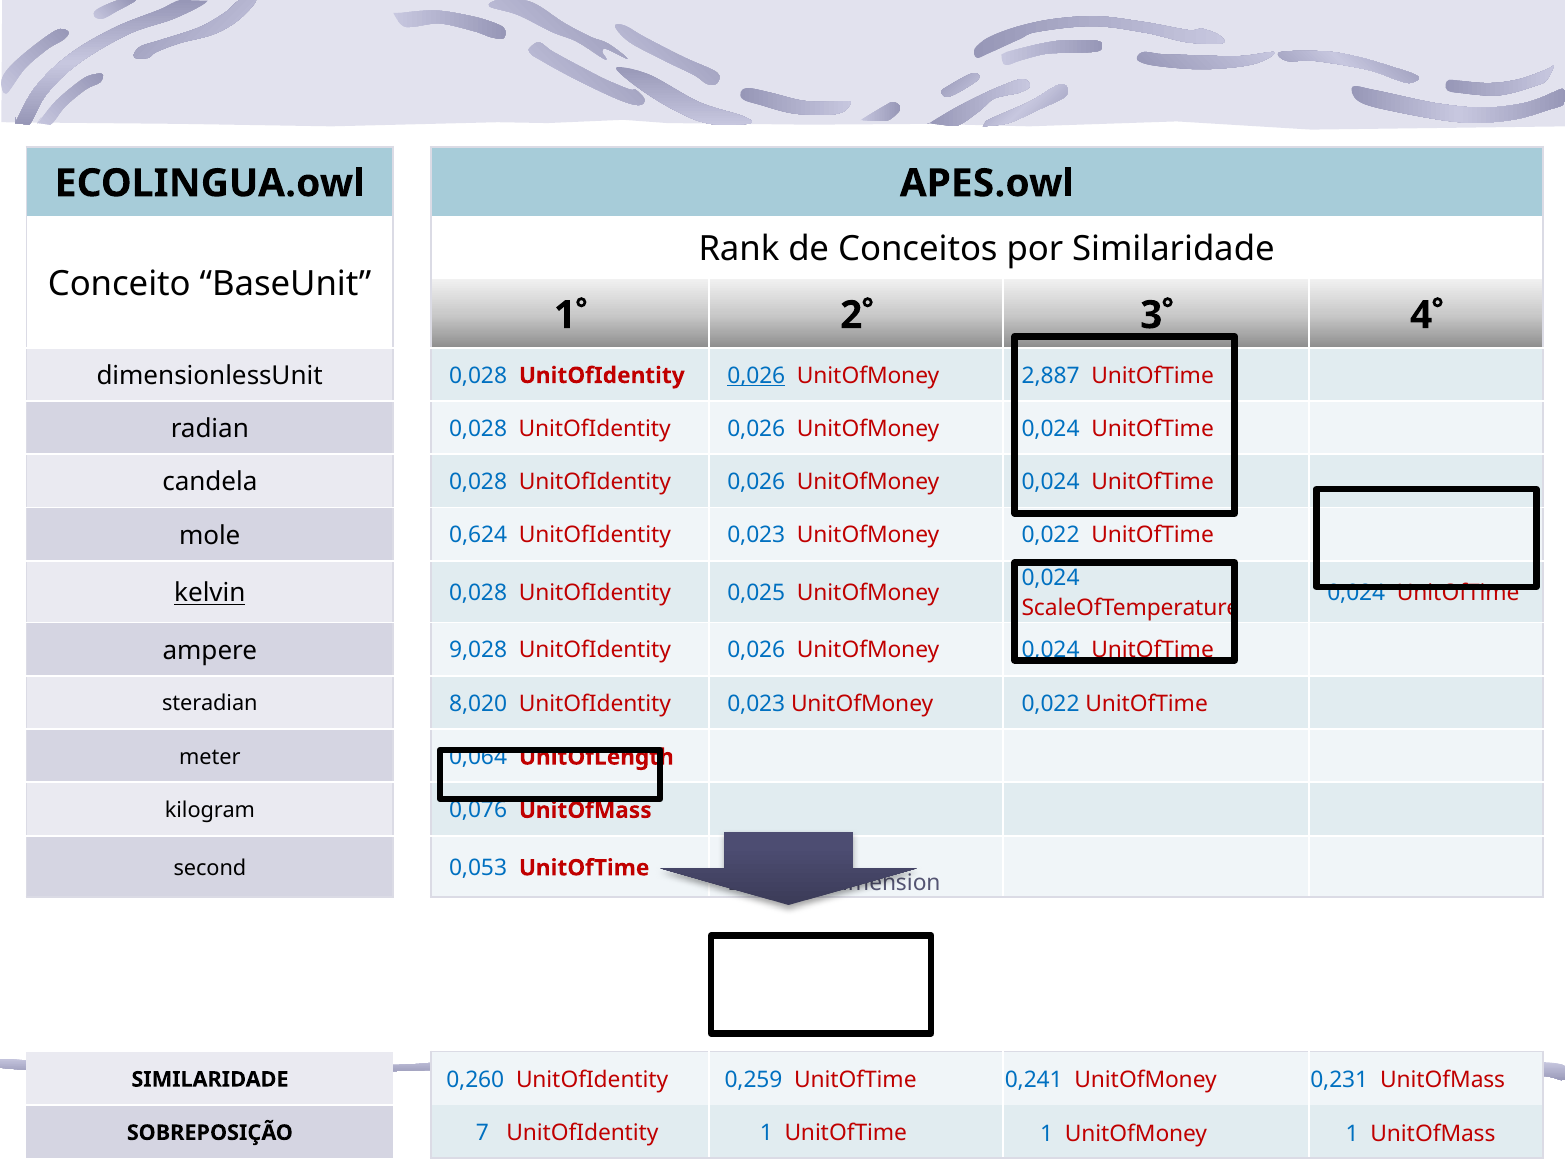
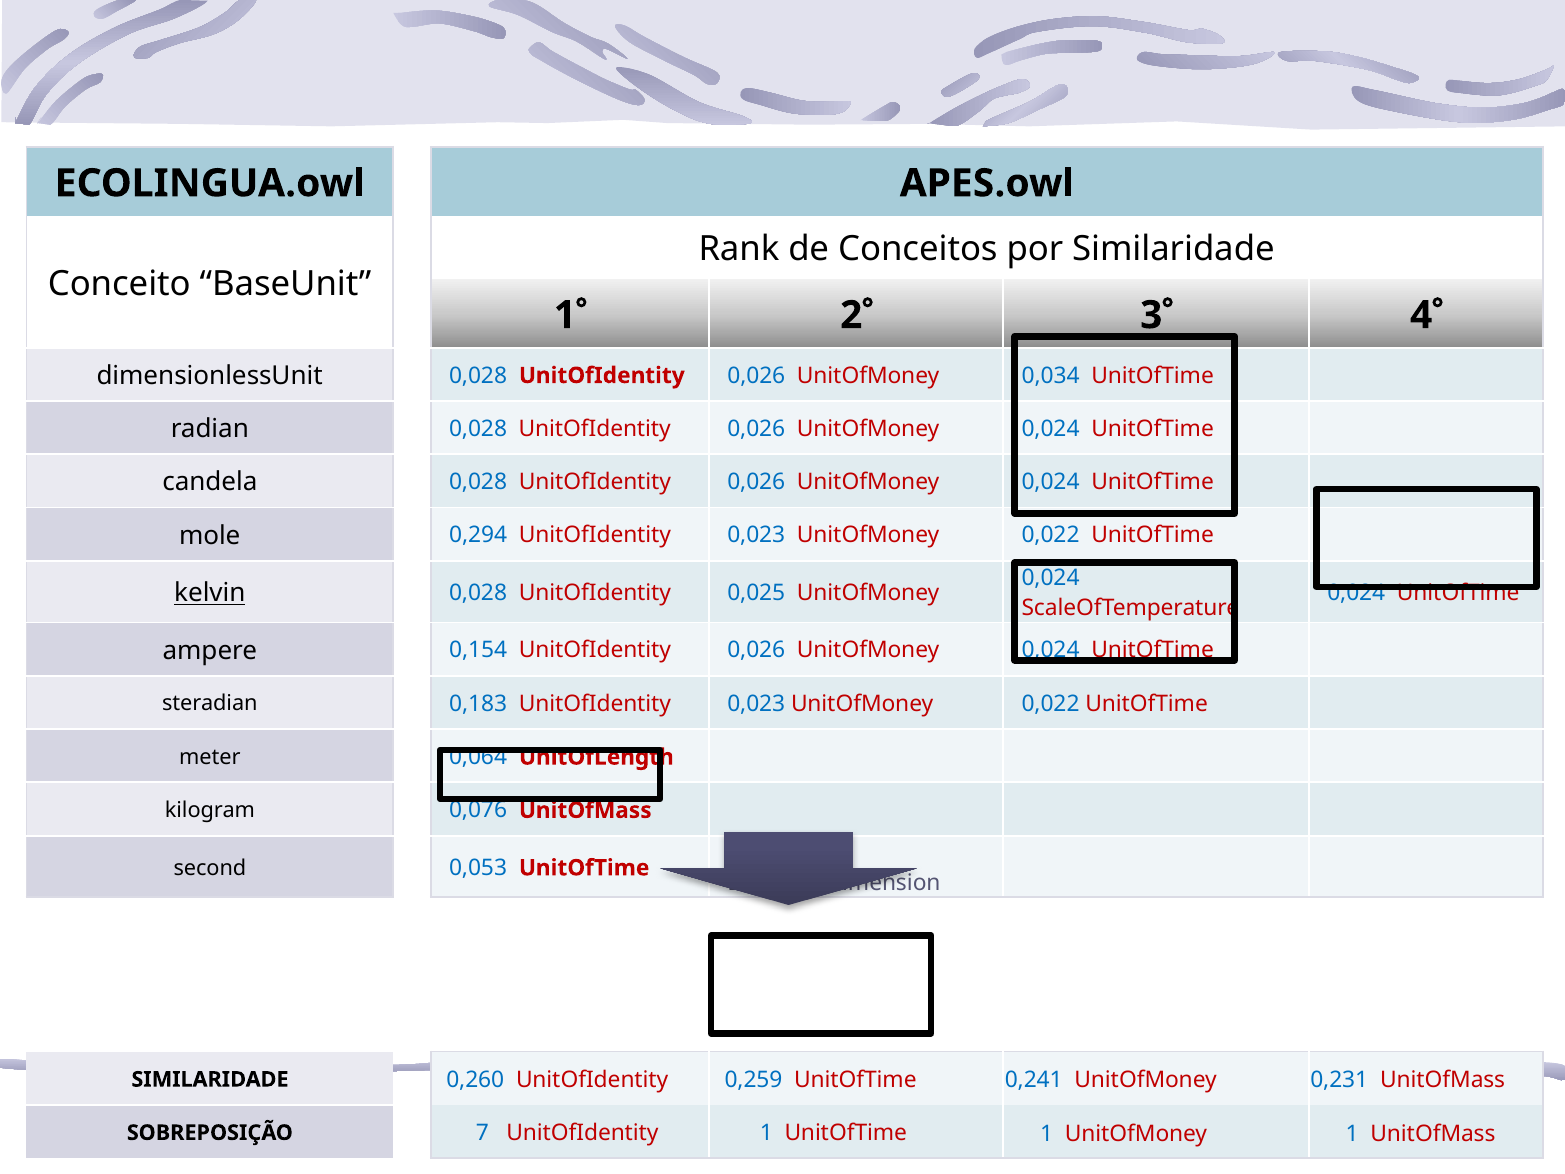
0,026 at (756, 375) underline: present -> none
2,887: 2,887 -> 0,034
0,624: 0,624 -> 0,294
9,028: 9,028 -> 0,154
8,020: 8,020 -> 0,183
